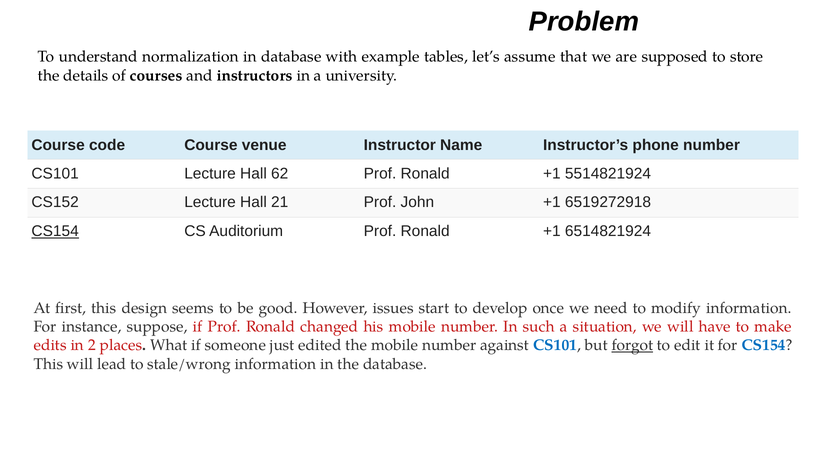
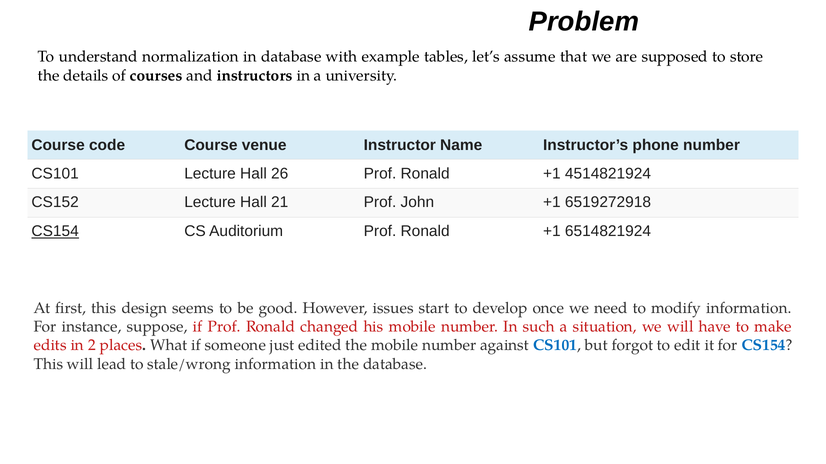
62: 62 -> 26
5514821924: 5514821924 -> 4514821924
forgot underline: present -> none
